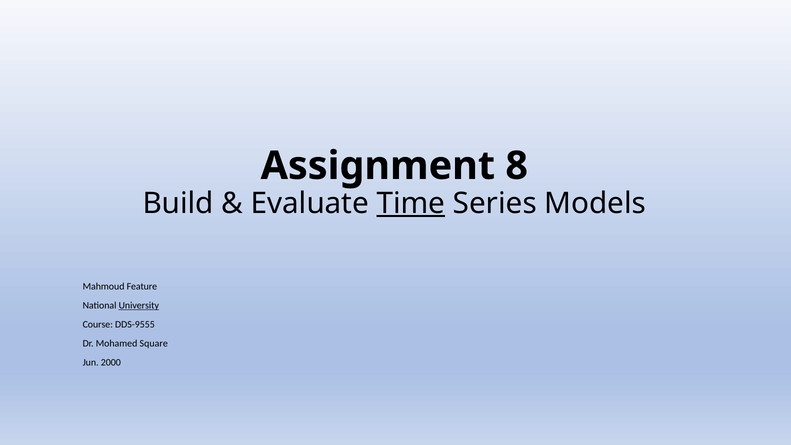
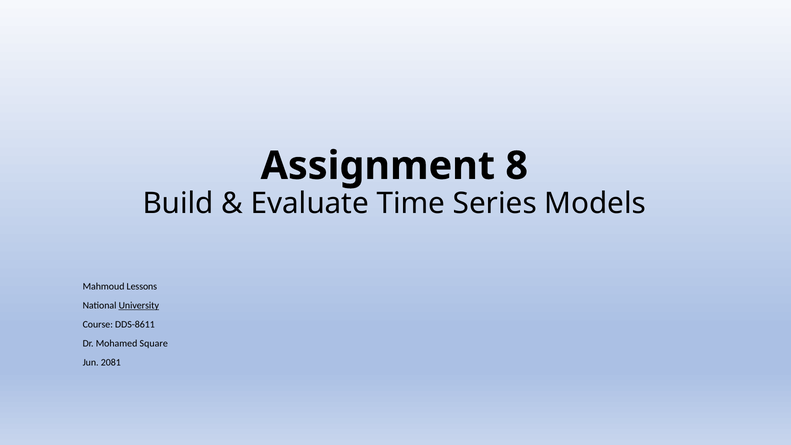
Time underline: present -> none
Feature: Feature -> Lessons
DDS-9555: DDS-9555 -> DDS-8611
2000: 2000 -> 2081
